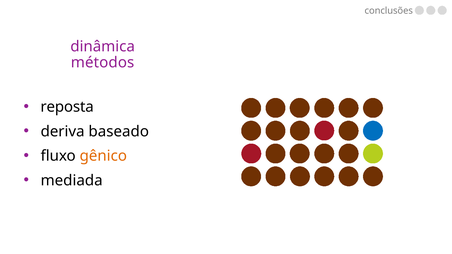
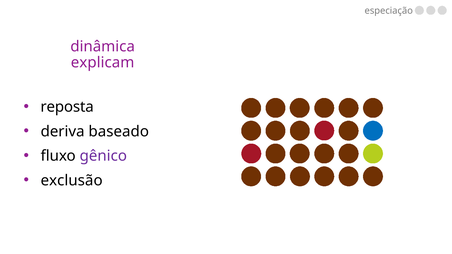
conclusões: conclusões -> especiação
métodos: métodos -> explicam
gênico colour: orange -> purple
mediada: mediada -> exclusão
